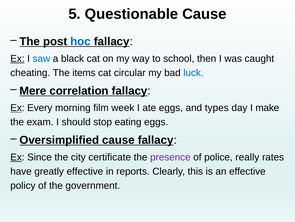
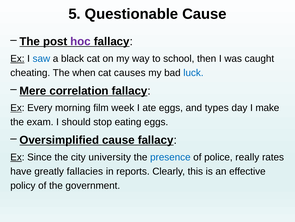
hoc colour: blue -> purple
items: items -> when
circular: circular -> causes
certificate: certificate -> university
presence colour: purple -> blue
greatly effective: effective -> fallacies
